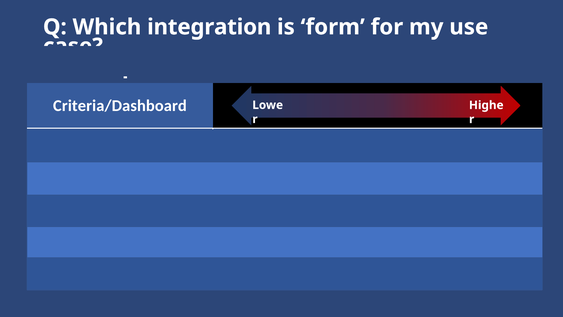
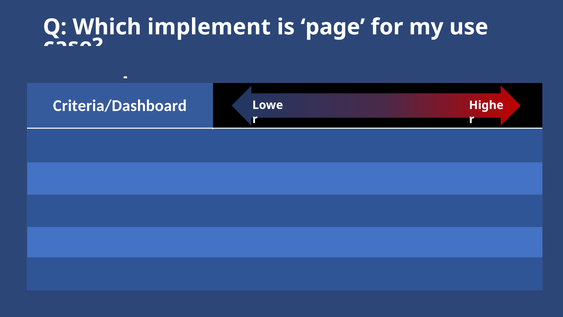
Which integration: integration -> implement
form: form -> page
